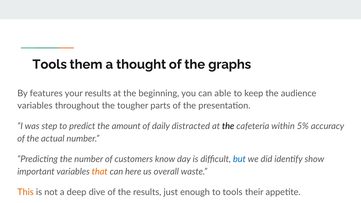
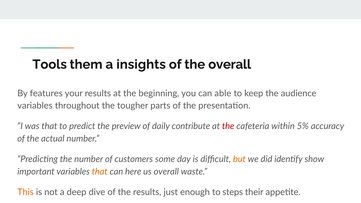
thought: thought -> insights
the graphs: graphs -> overall
was step: step -> that
amount: amount -> preview
distracted: distracted -> contribute
the at (228, 126) colour: black -> red
know: know -> some
but colour: blue -> orange
to tools: tools -> steps
